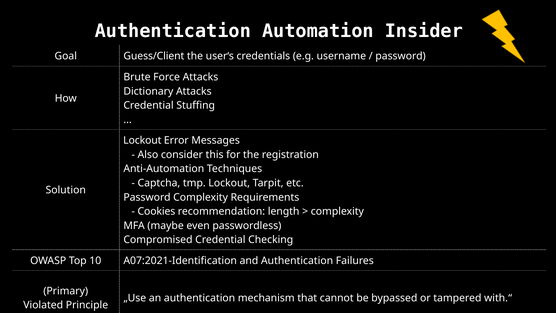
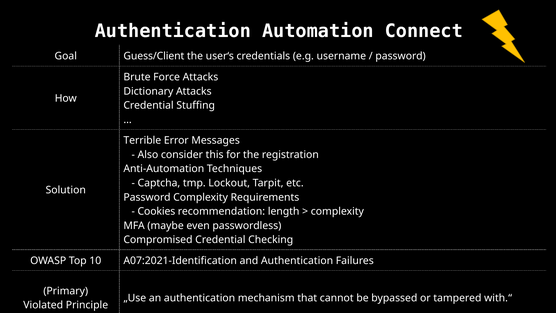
Insider: Insider -> Connect
Lockout at (142, 140): Lockout -> Terrible
